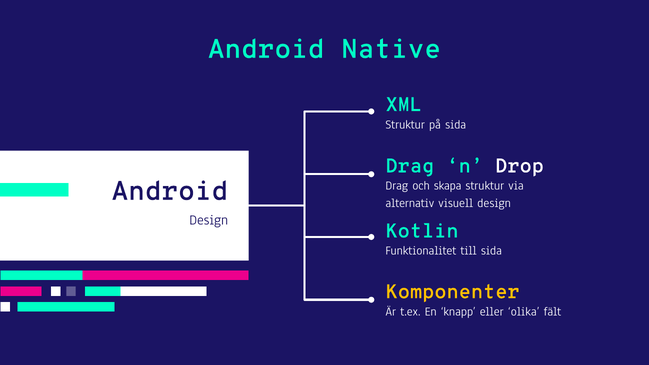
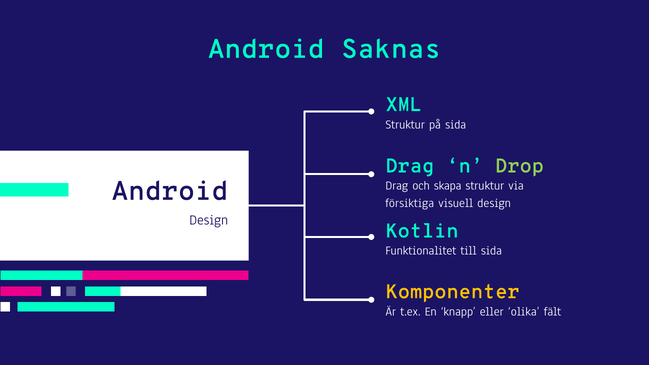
Native: Native -> Saknas
Drop colour: white -> light green
alternativ: alternativ -> försiktiga
